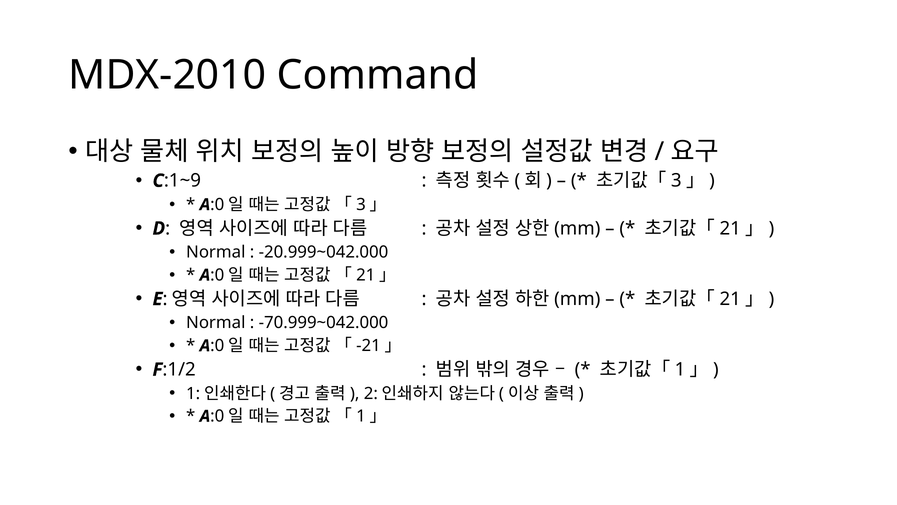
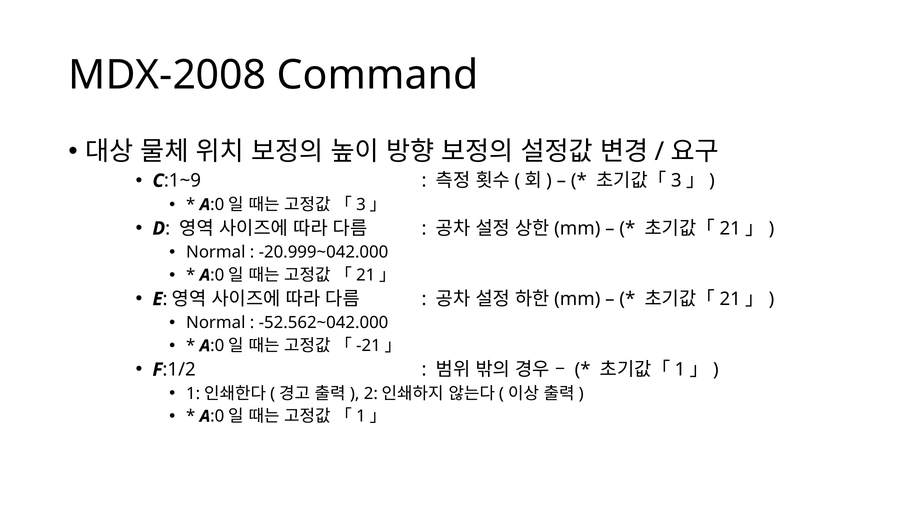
MDX-2010: MDX-2010 -> MDX-2008
-70.999~042.000: -70.999~042.000 -> -52.562~042.000
